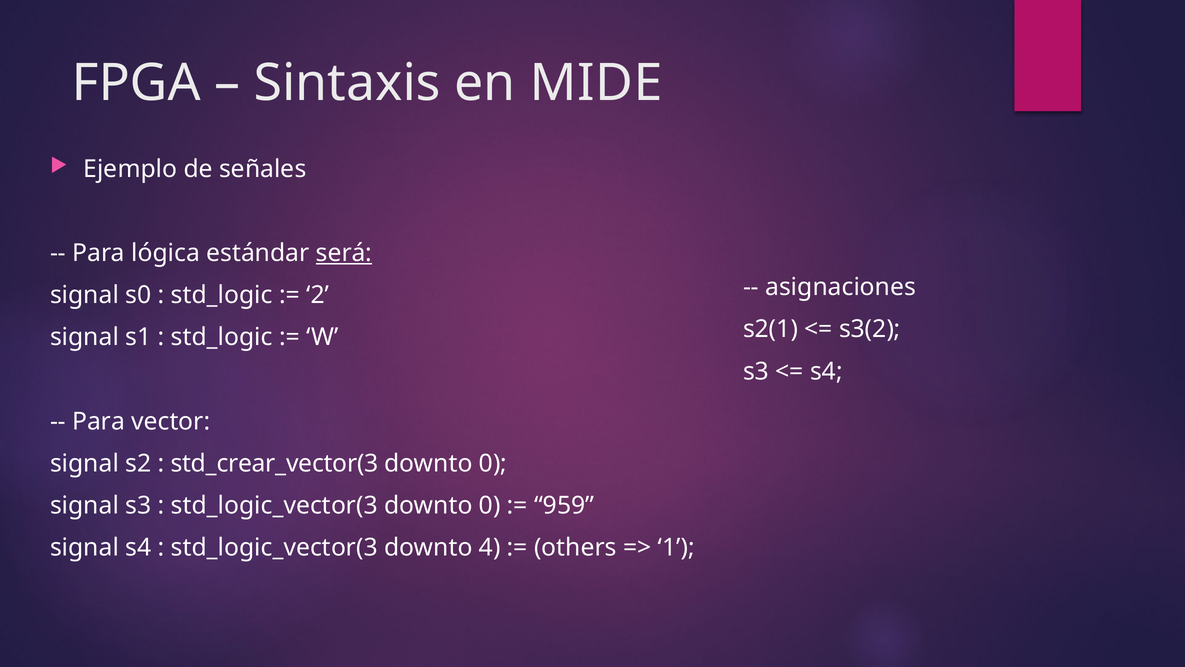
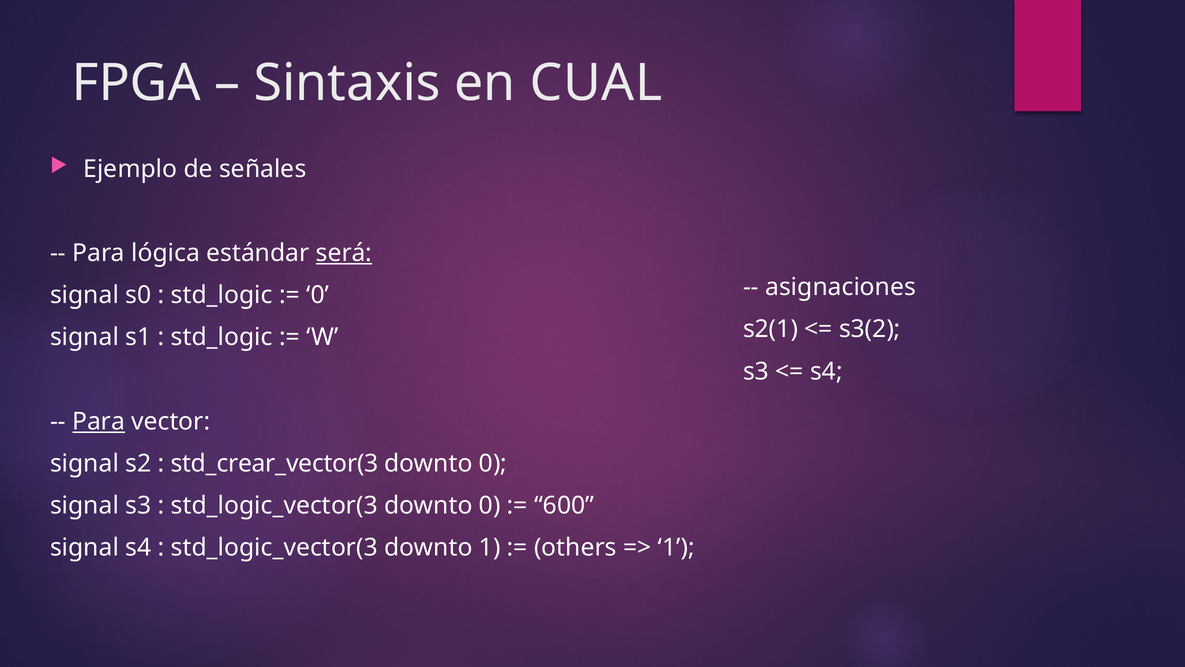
MIDE: MIDE -> CUAL
2 at (318, 295): 2 -> 0
Para at (99, 421) underline: none -> present
959: 959 -> 600
downto 4: 4 -> 1
